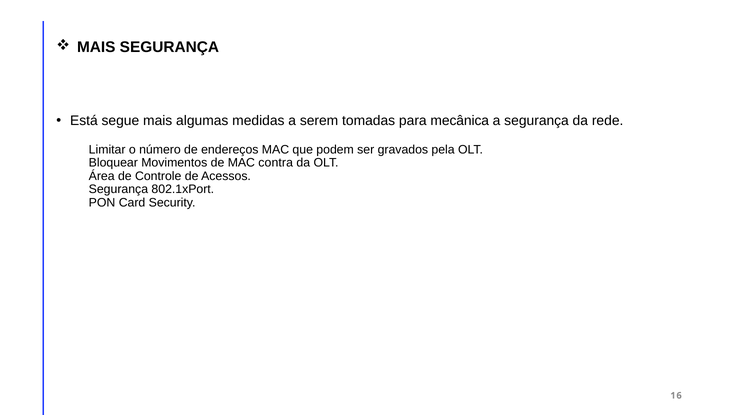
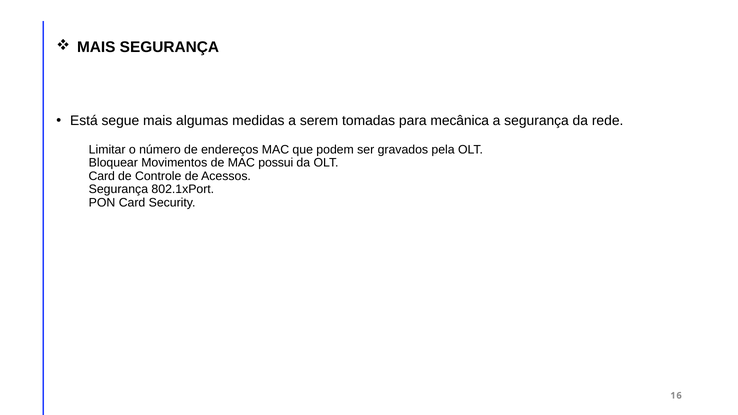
contra: contra -> possui
Área at (102, 176): Área -> Card
